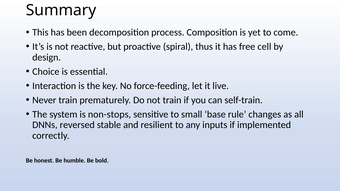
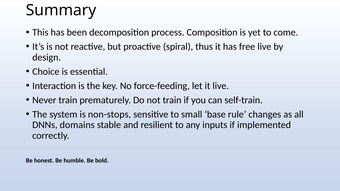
free cell: cell -> live
reversed: reversed -> domains
